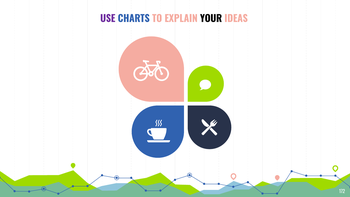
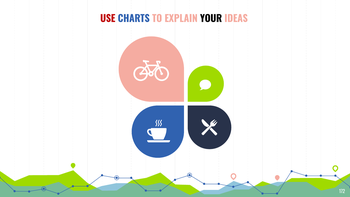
USE colour: purple -> red
